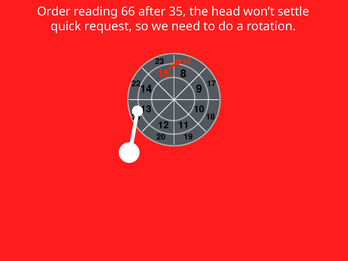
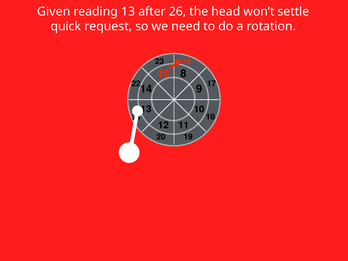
Order: Order -> Given
reading 66: 66 -> 13
35: 35 -> 26
